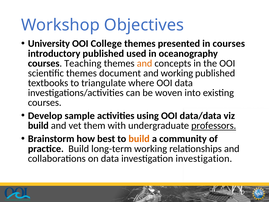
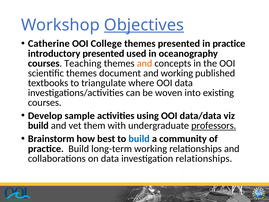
Objectives underline: none -> present
University: University -> Catherine
in courses: courses -> practice
introductory published: published -> presented
build at (139, 139) colour: orange -> blue
investigation investigation: investigation -> relationships
